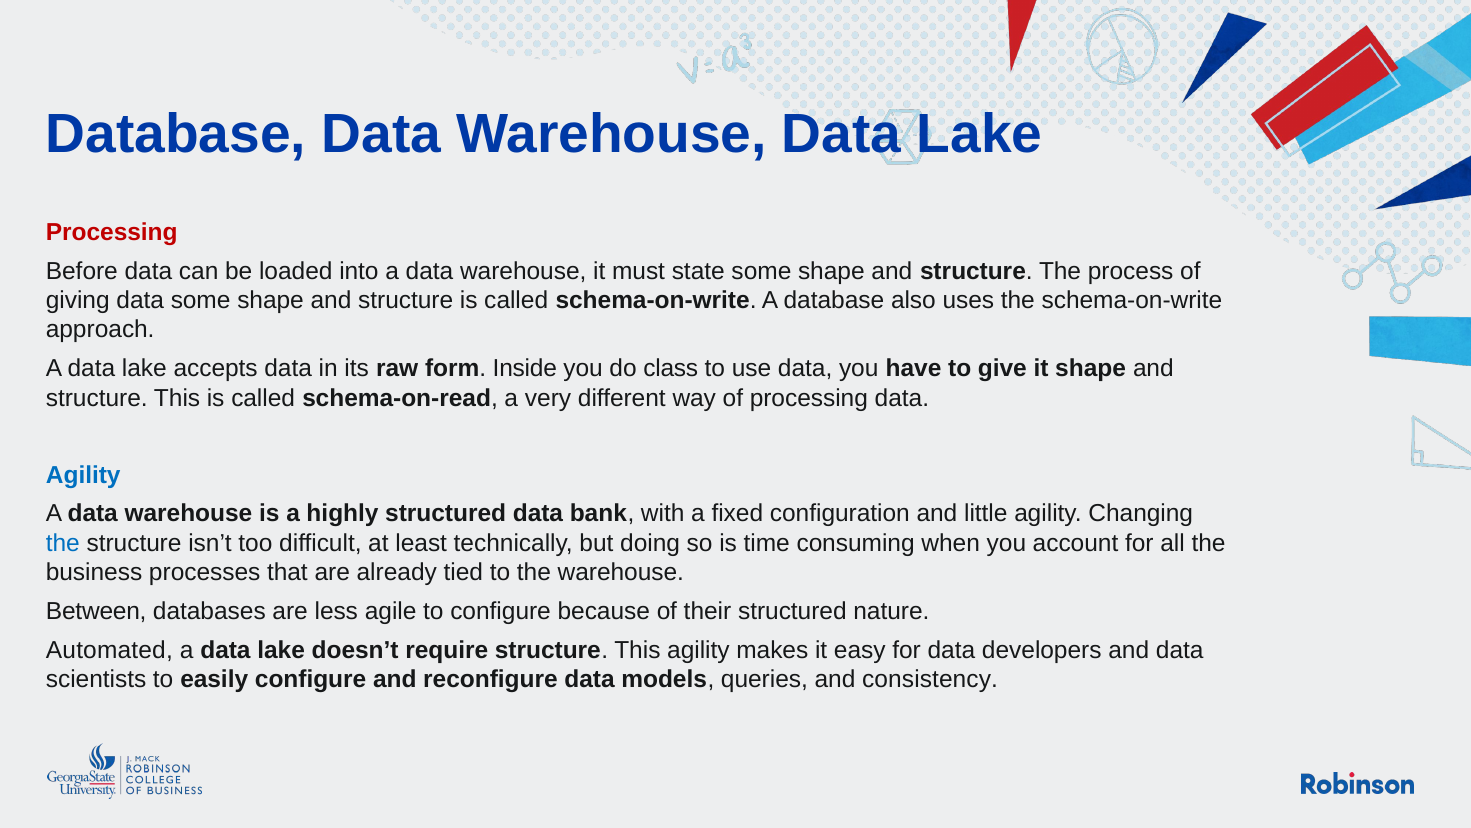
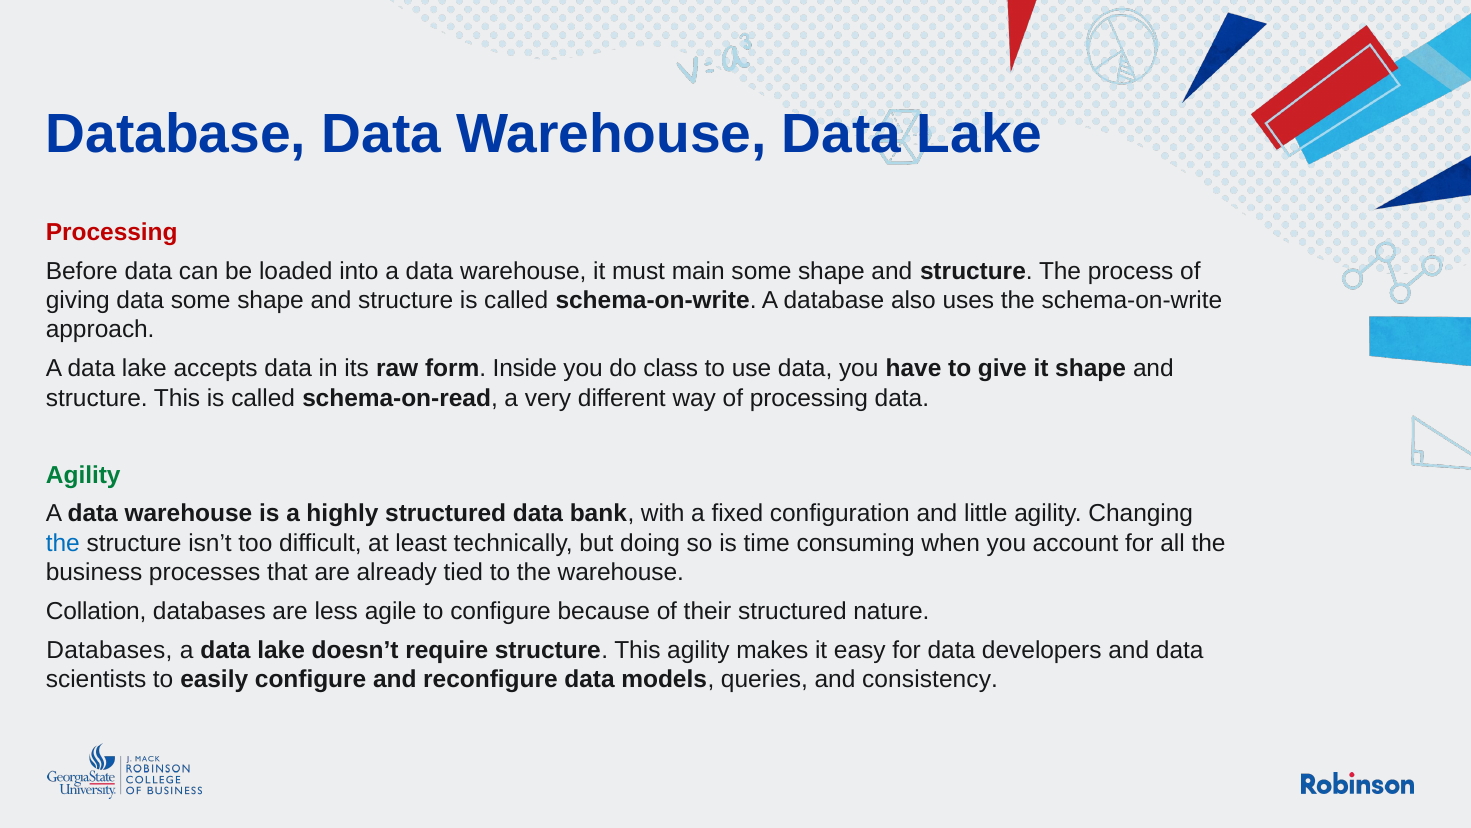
state: state -> main
Agility at (83, 475) colour: blue -> green
Between: Between -> Collation
Automated at (109, 650): Automated -> Databases
